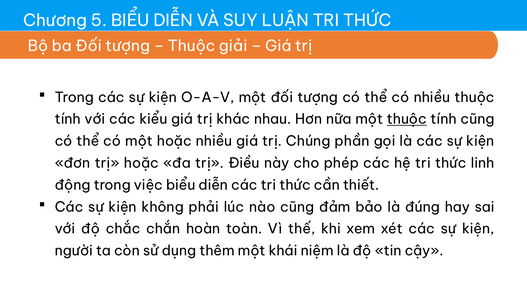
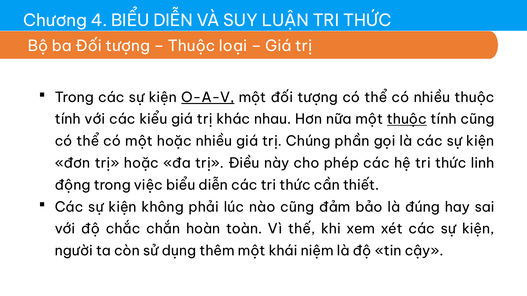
5: 5 -> 4
giải: giải -> loại
O-A-V underline: none -> present
